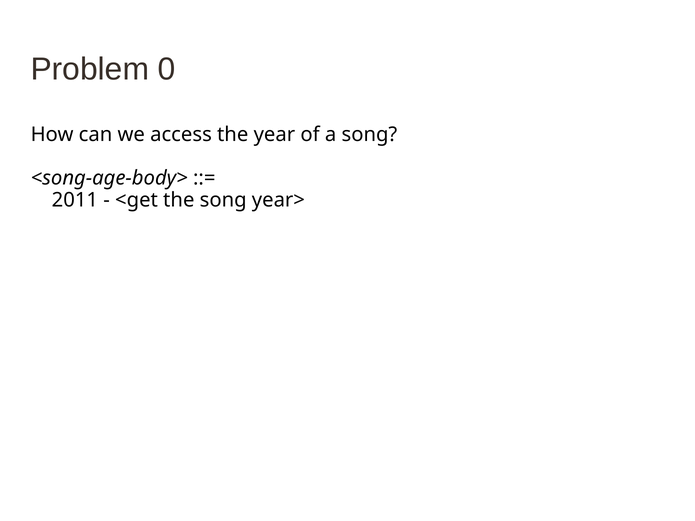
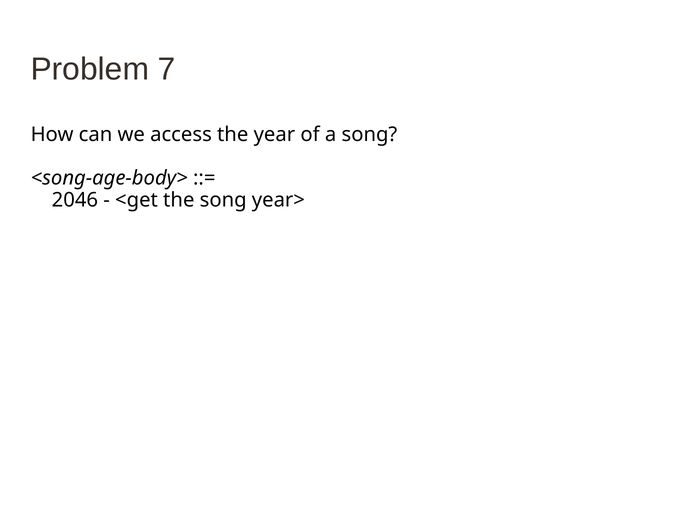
0: 0 -> 7
2011: 2011 -> 2046
